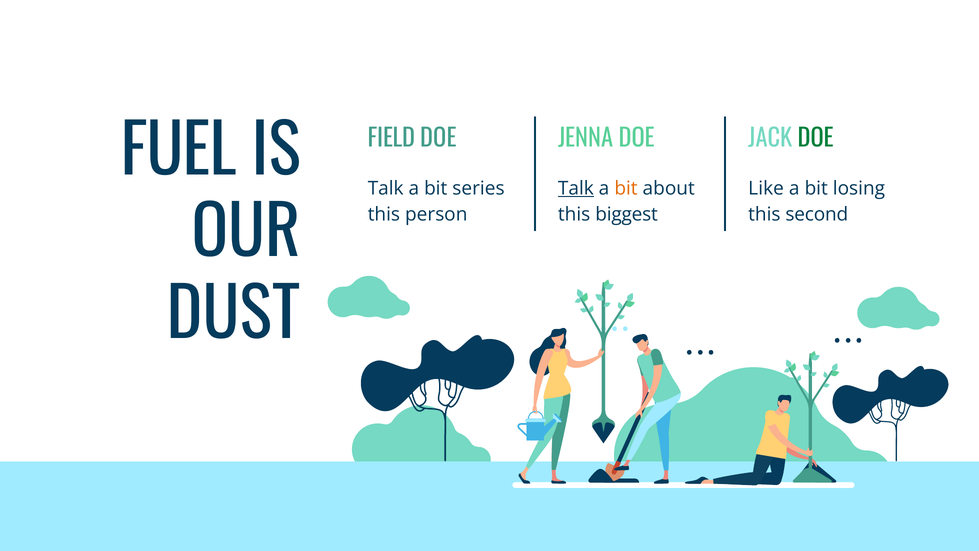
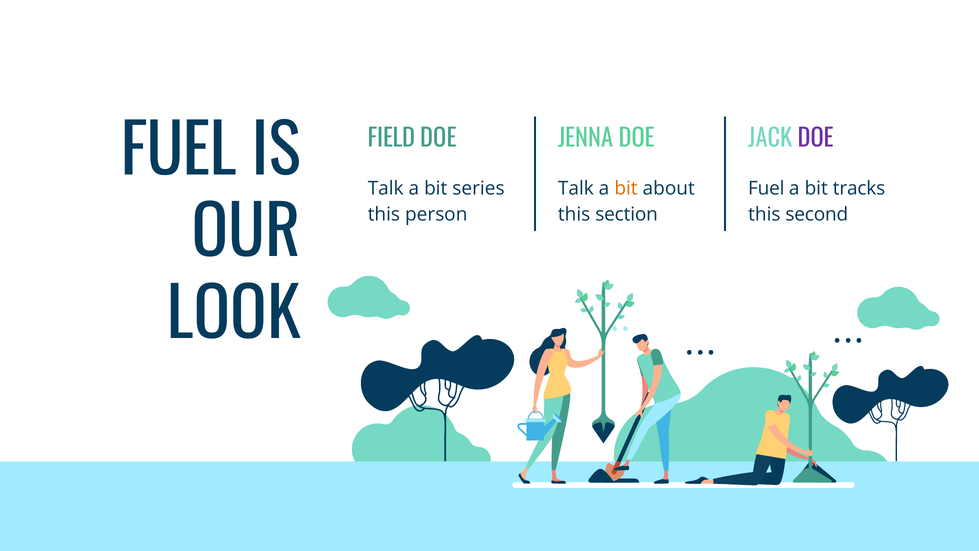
DOE at (816, 139) colour: green -> purple
Talk at (576, 188) underline: present -> none
Like at (766, 188): Like -> Fuel
losing: losing -> tracks
biggest: biggest -> section
DUST: DUST -> LOOK
